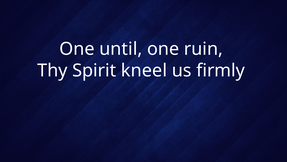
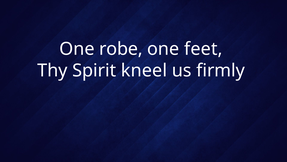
until: until -> robe
ruin: ruin -> feet
